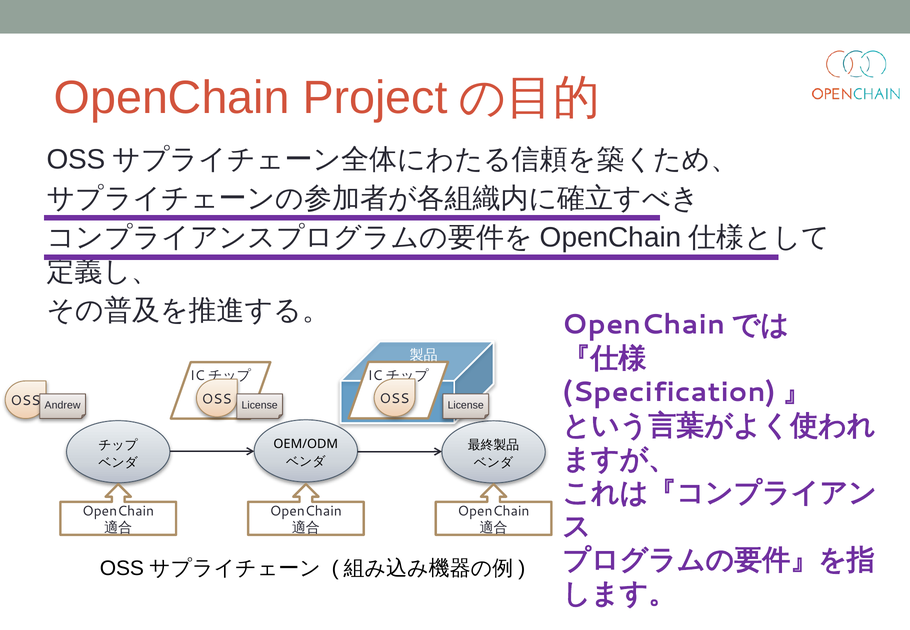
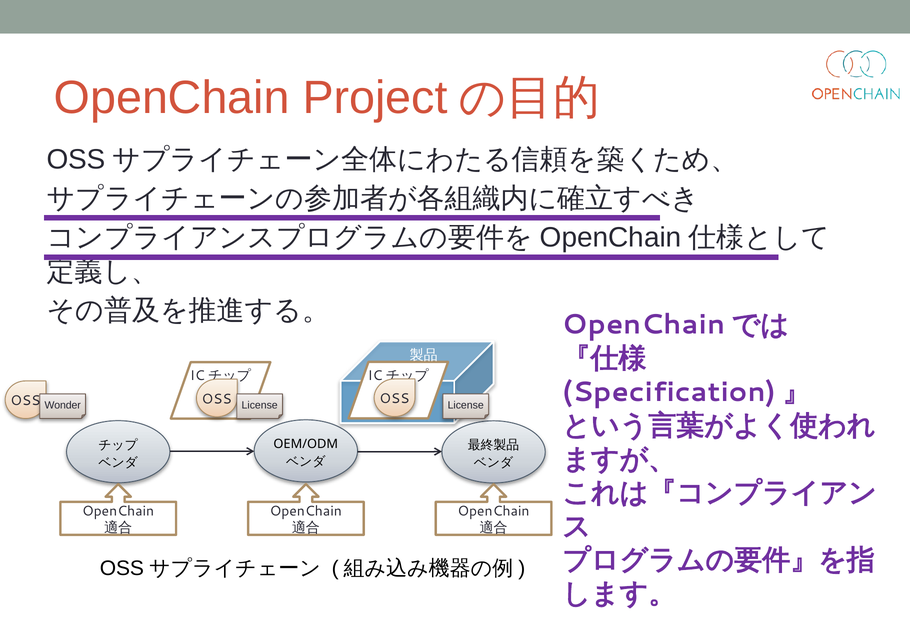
Andrew: Andrew -> Wonder
